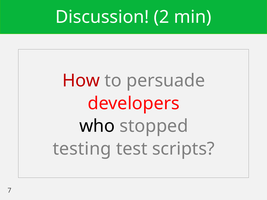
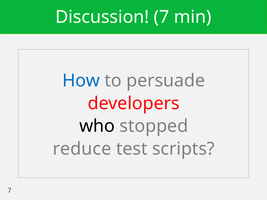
Discussion 2: 2 -> 7
How colour: red -> blue
testing: testing -> reduce
